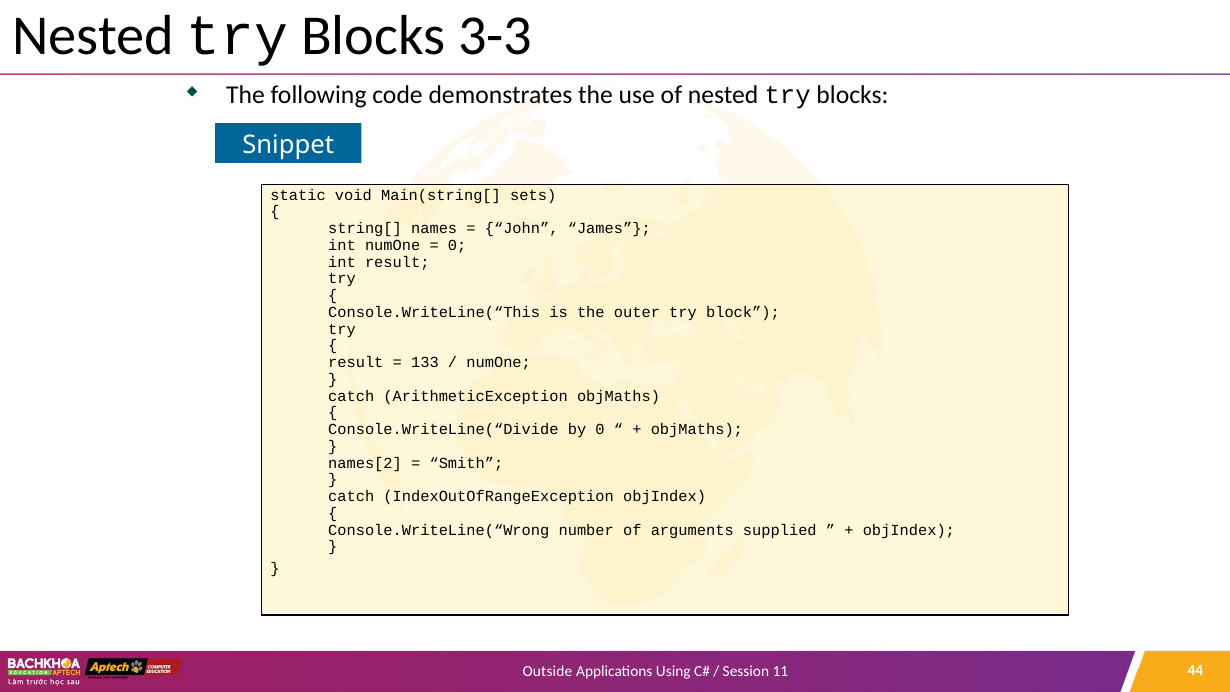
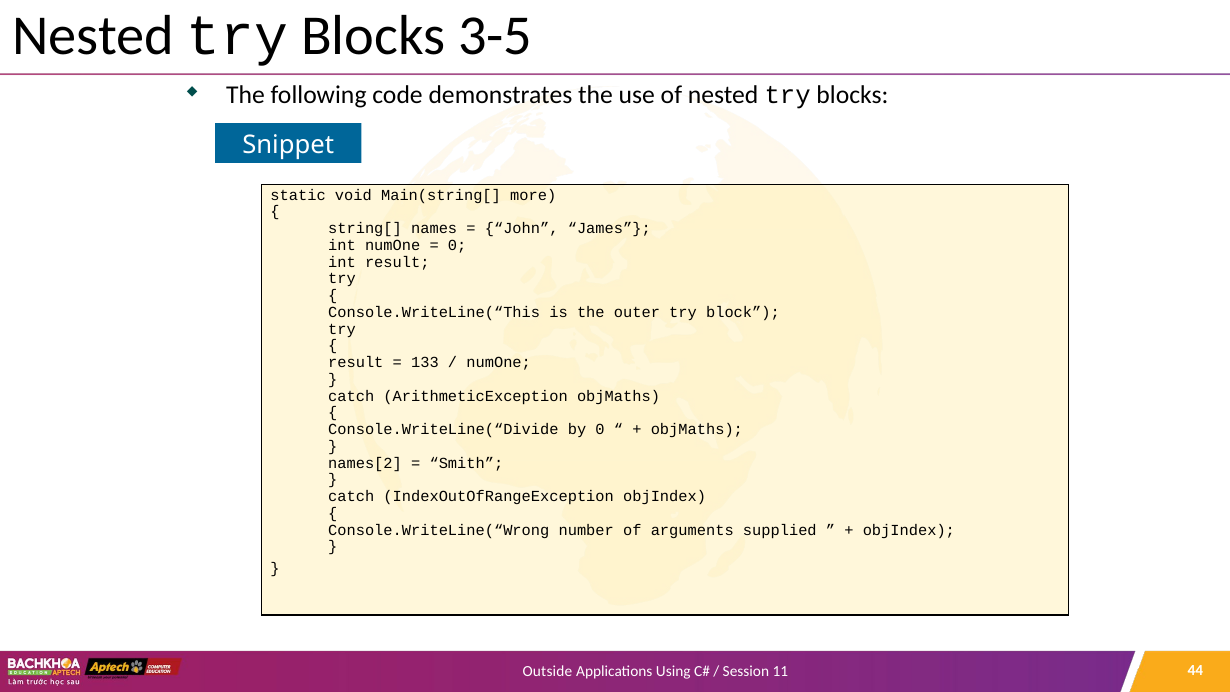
3-3: 3-3 -> 3-5
sets: sets -> more
